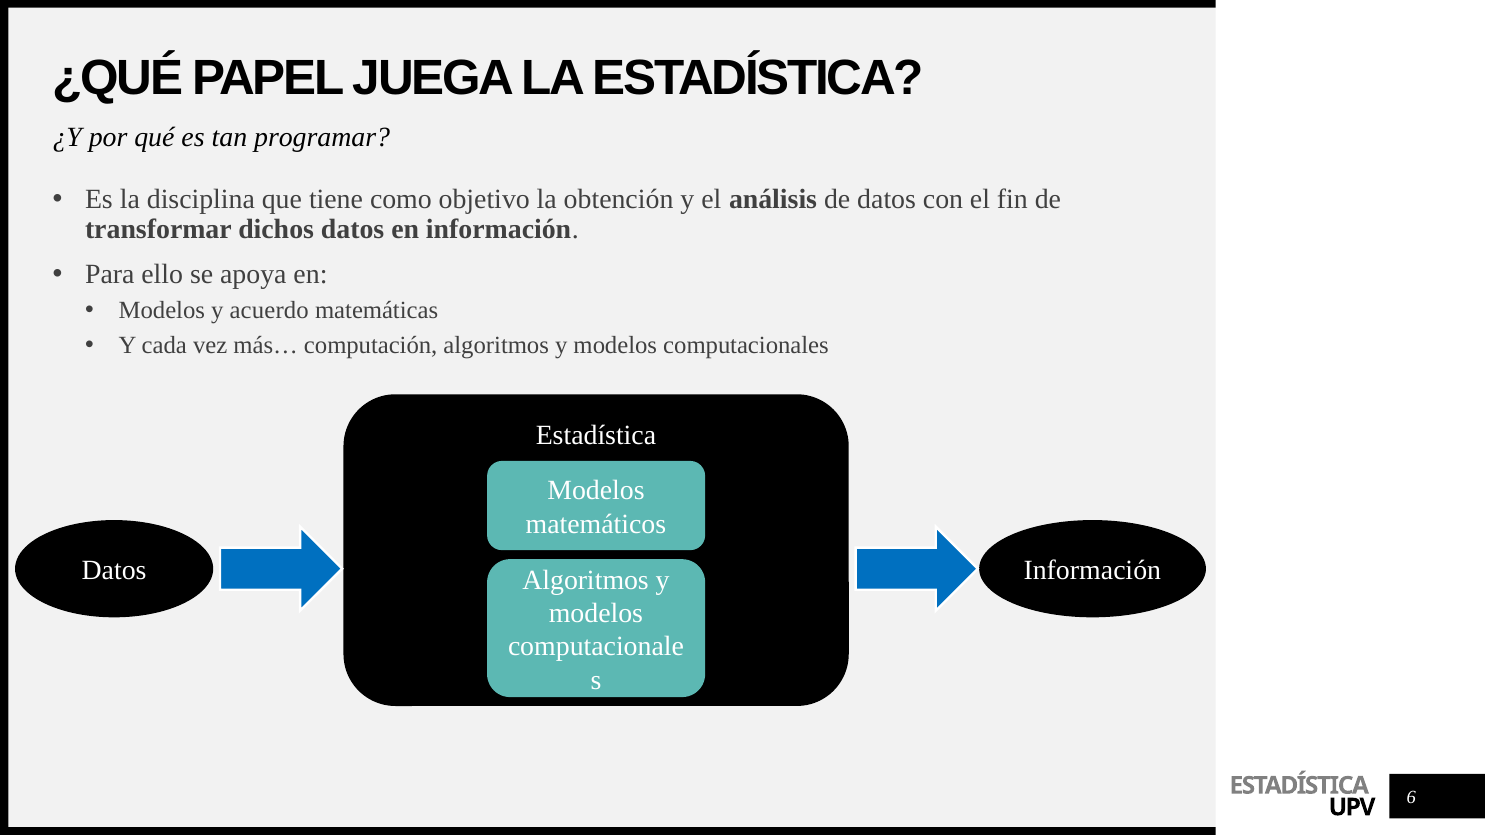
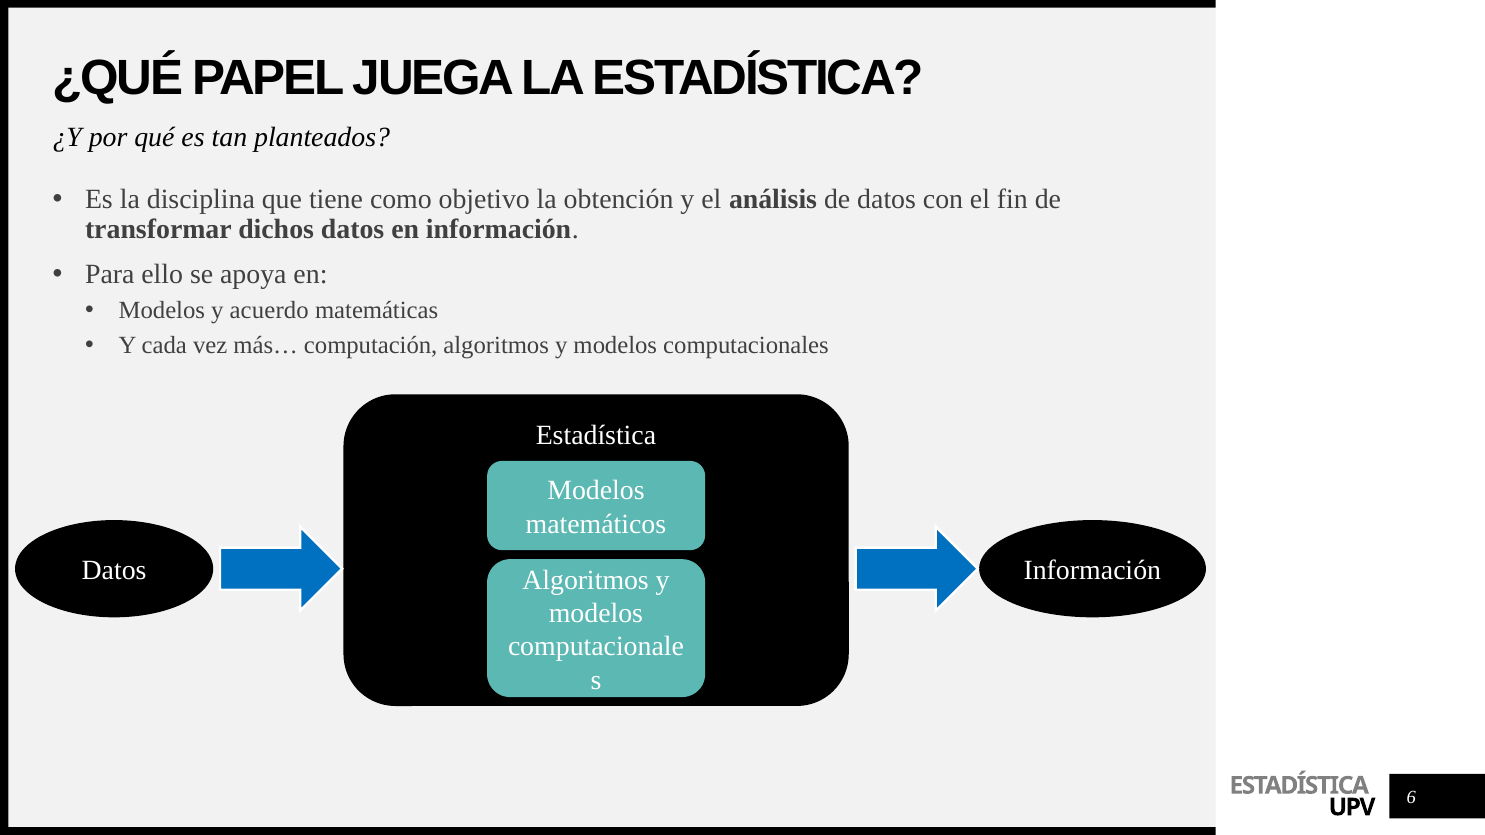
programar: programar -> planteados
